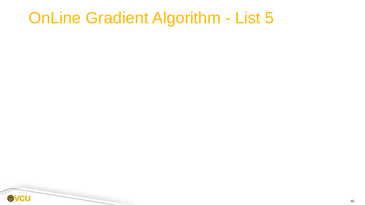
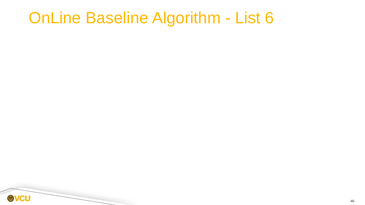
Gradient: Gradient -> Baseline
5: 5 -> 6
